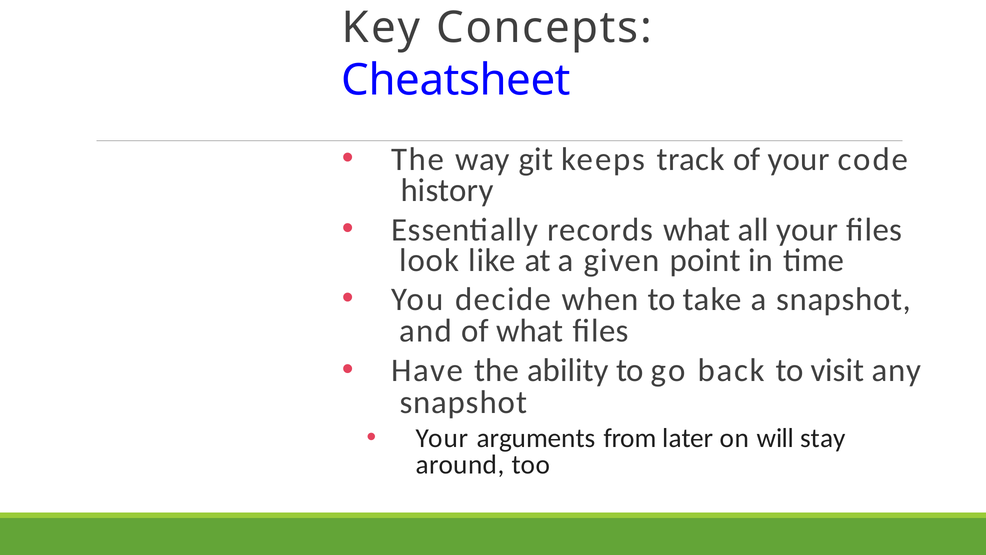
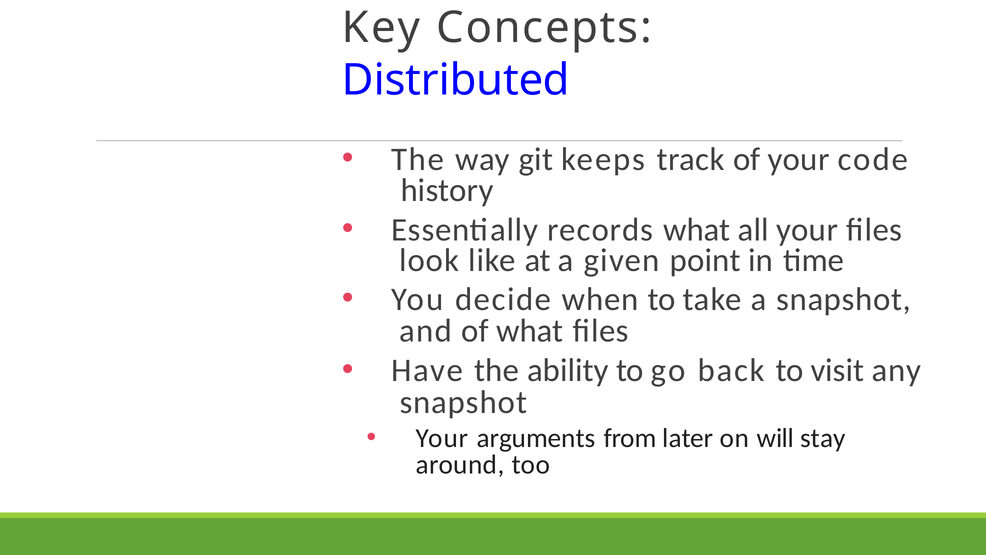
Cheatsheet: Cheatsheet -> Distributed
